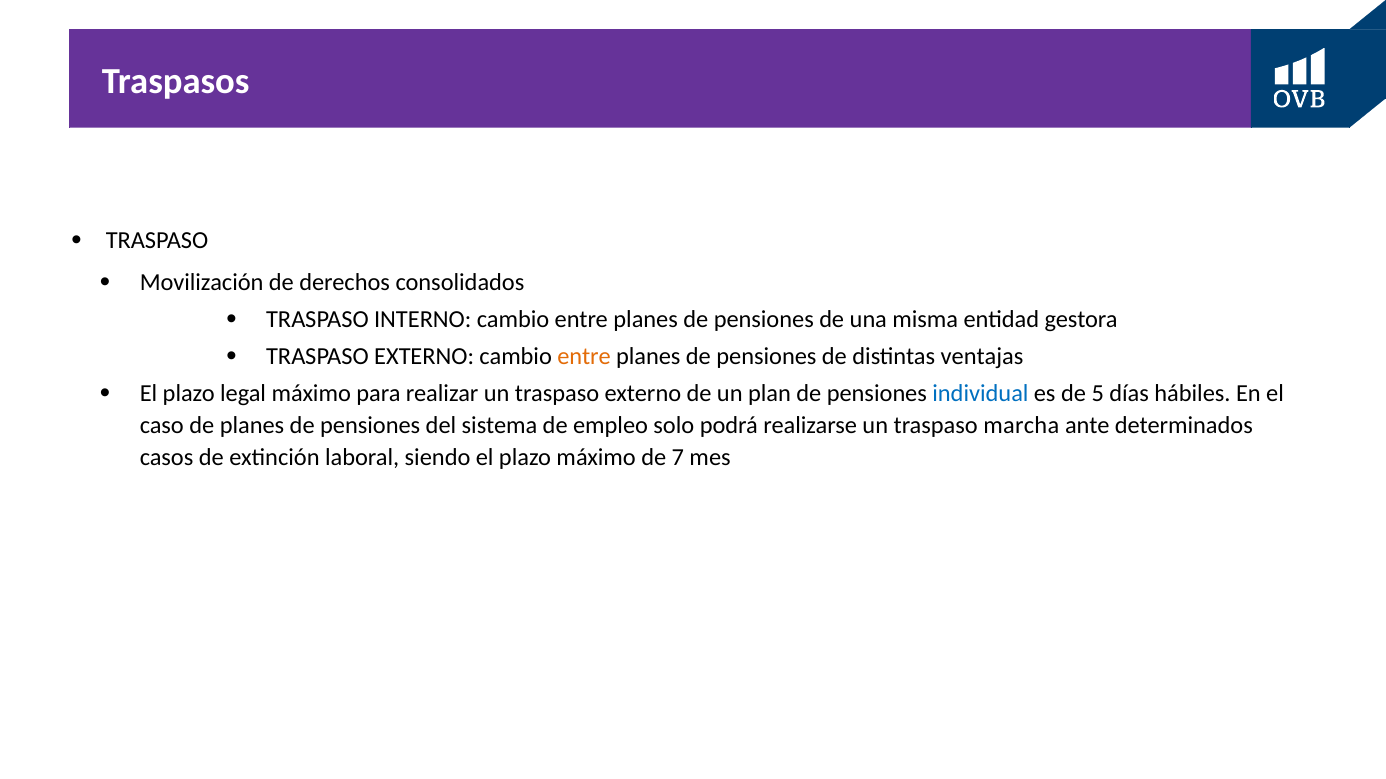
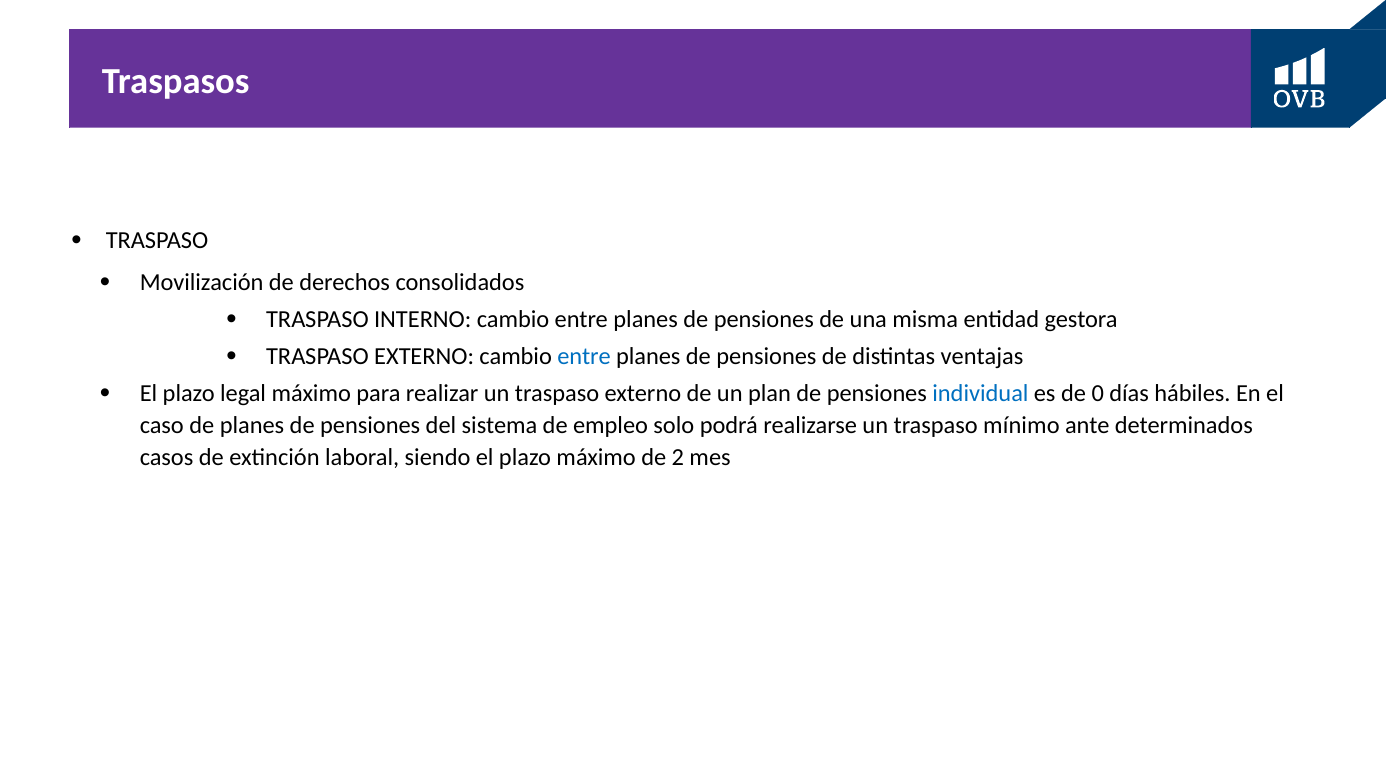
entre at (584, 357) colour: orange -> blue
5: 5 -> 0
marcha: marcha -> mínimo
7: 7 -> 2
